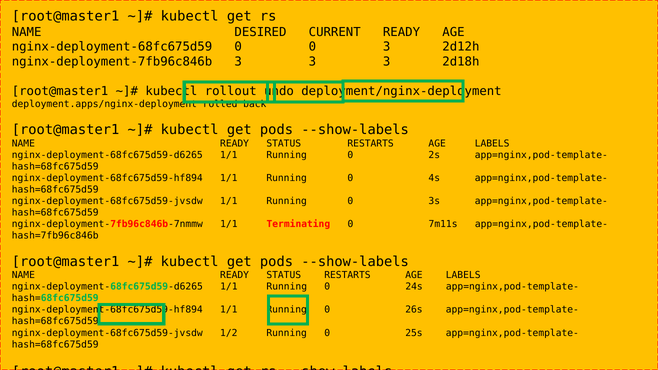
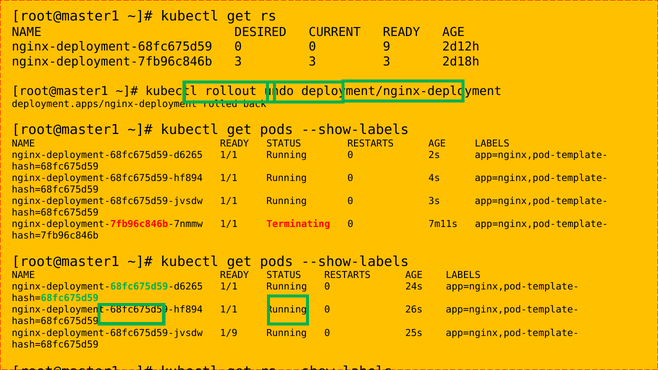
0 3: 3 -> 9
1/2: 1/2 -> 1/9
